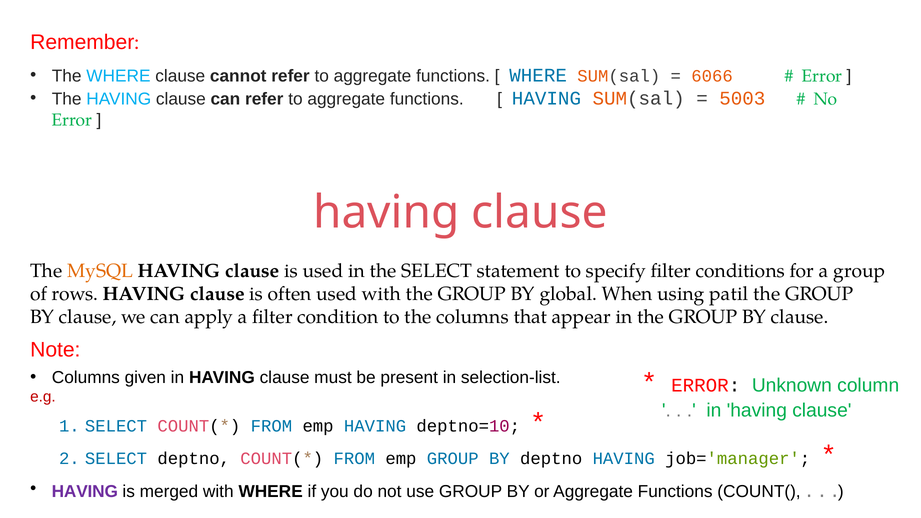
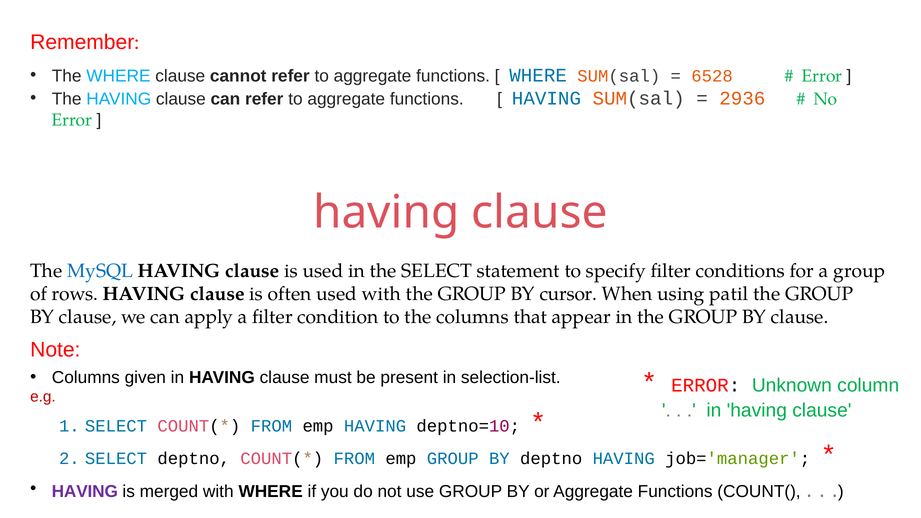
6066: 6066 -> 6528
5003: 5003 -> 2936
MySQL colour: orange -> blue
global: global -> cursor
